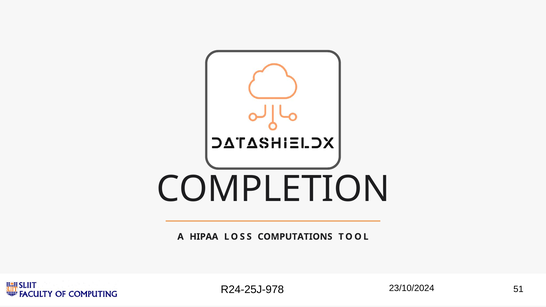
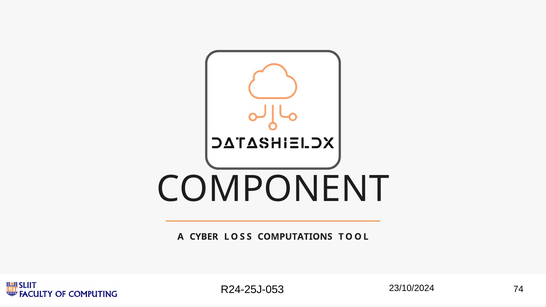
COMPLETION: COMPLETION -> COMPONENT
HIPAA: HIPAA -> CYBER
R24-25J-978: R24-25J-978 -> R24-25J-053
51: 51 -> 74
